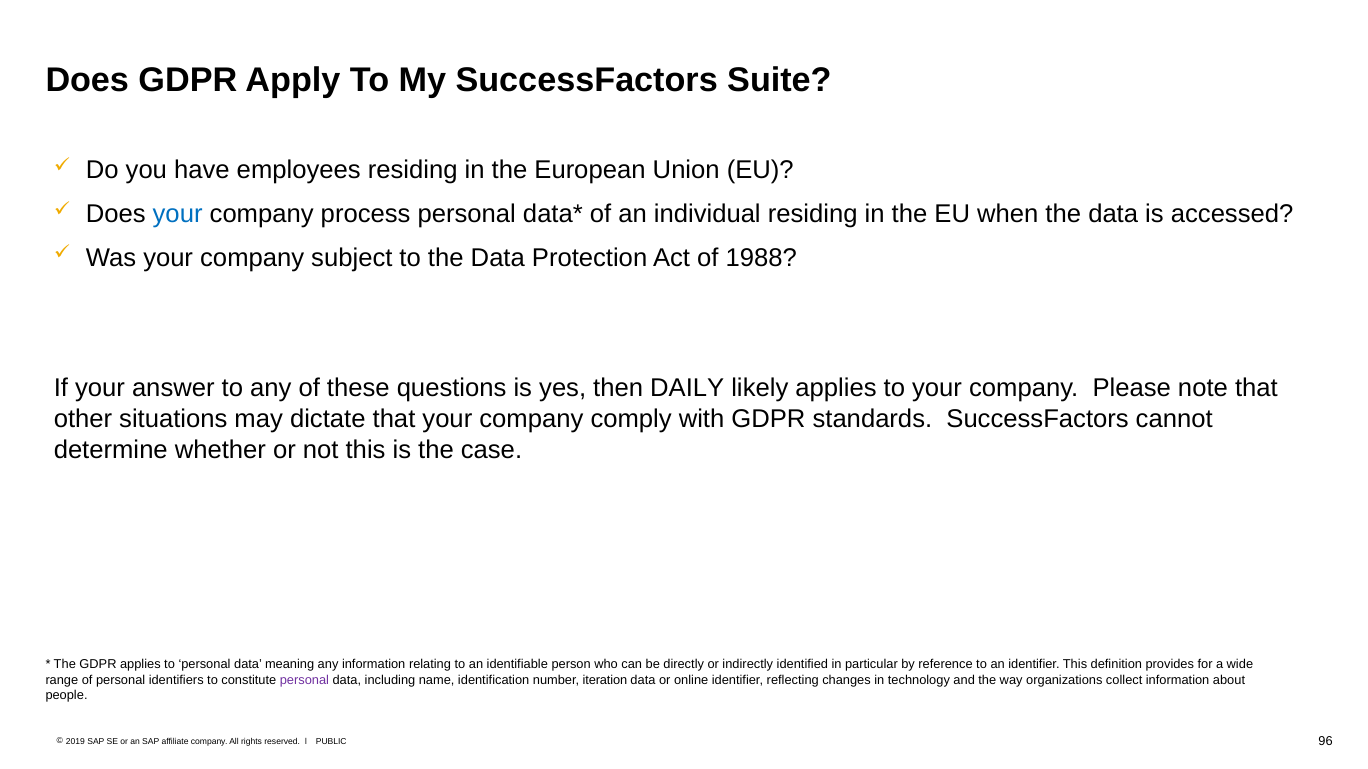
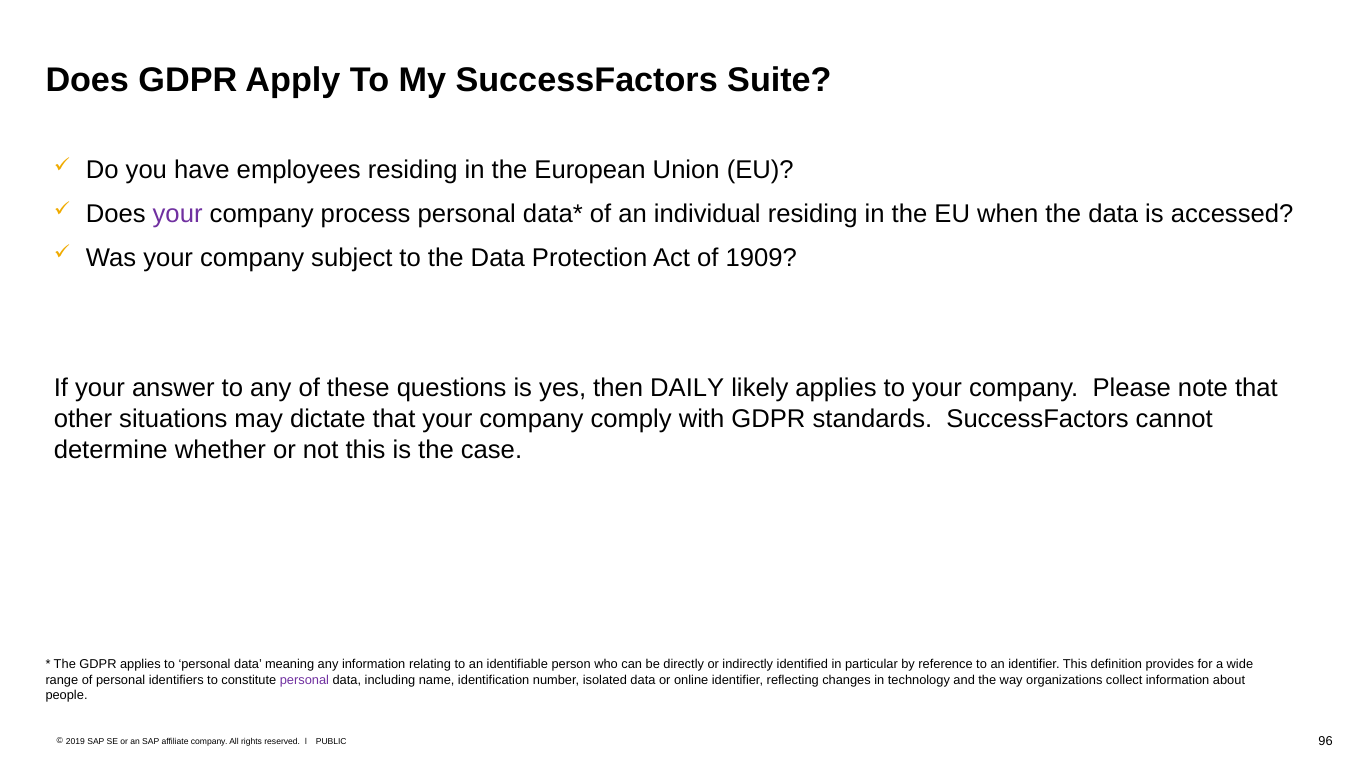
your at (178, 214) colour: blue -> purple
1988: 1988 -> 1909
iteration: iteration -> isolated
